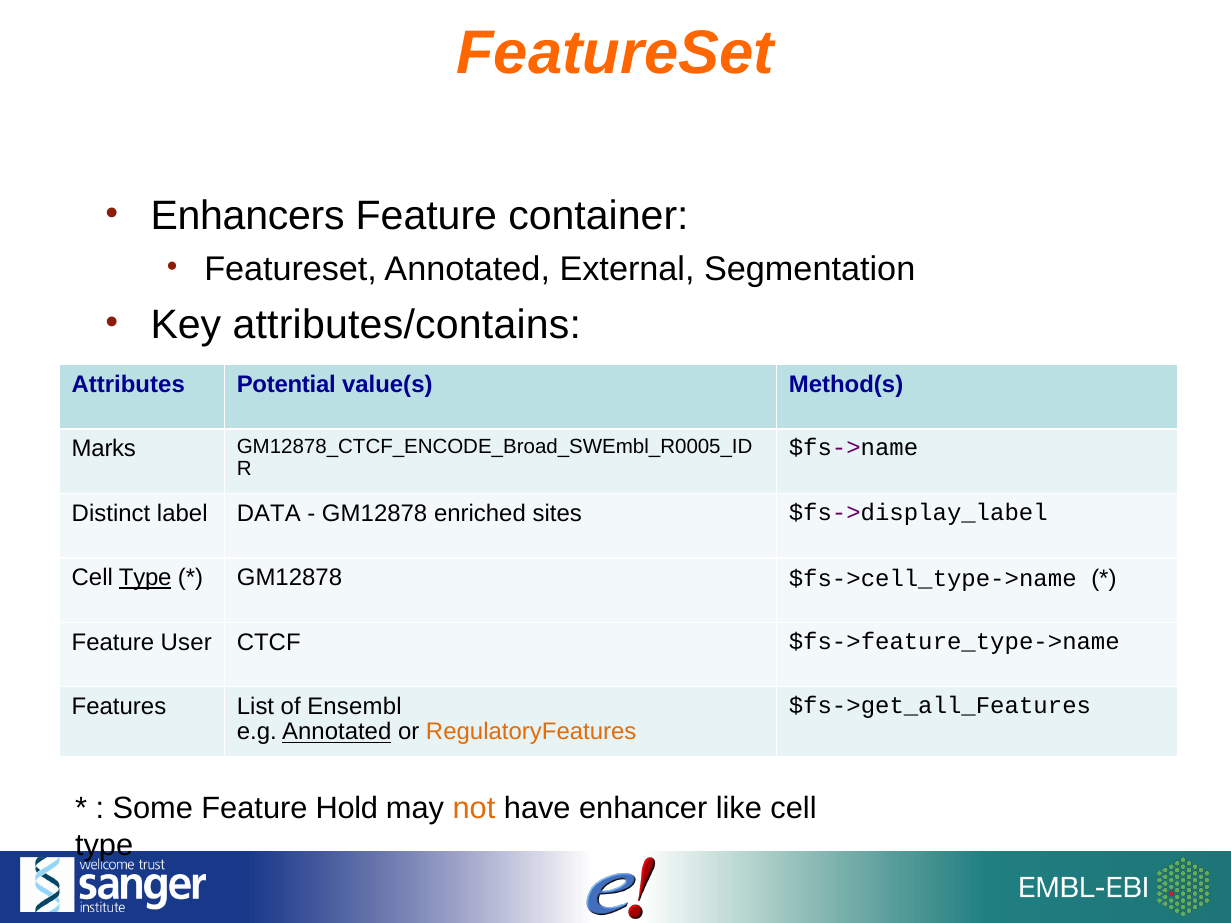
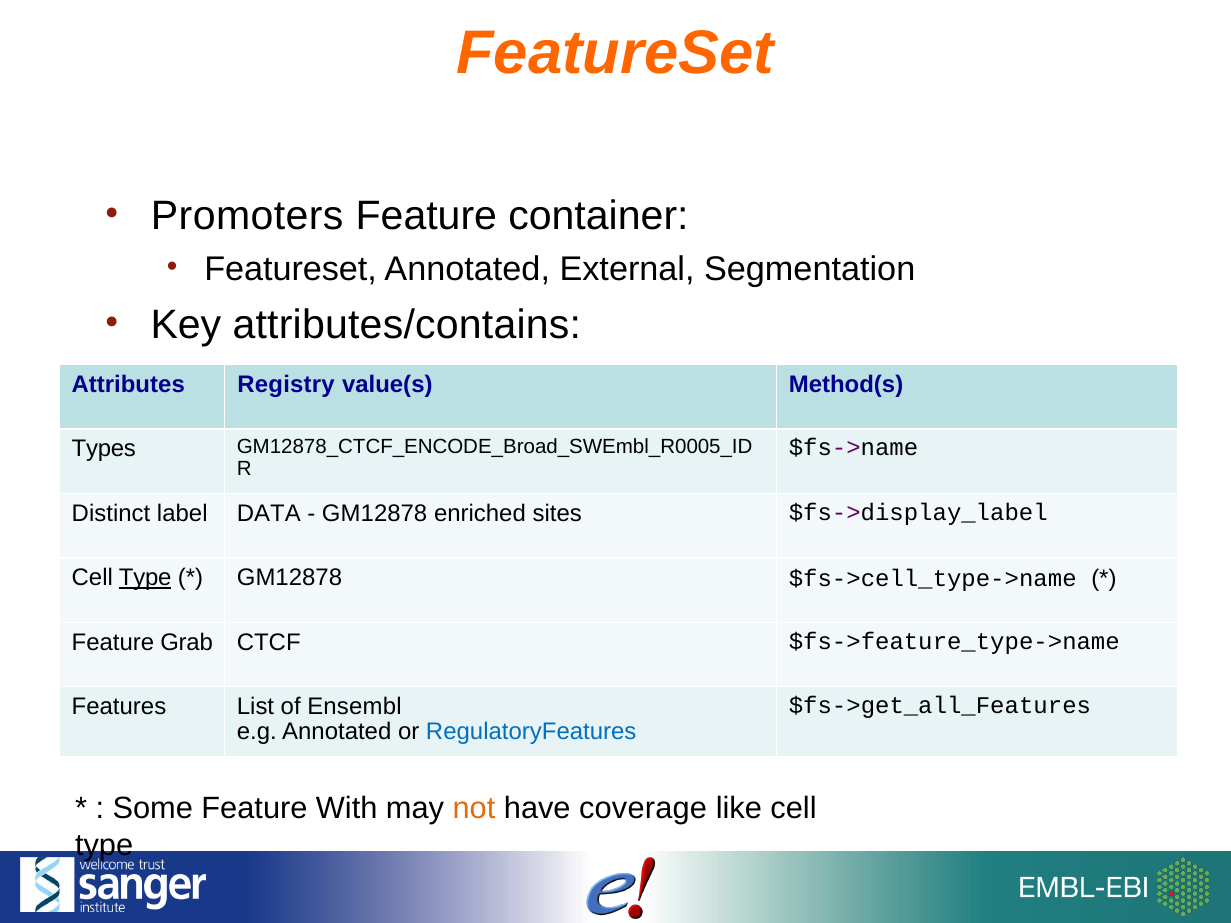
Enhancers: Enhancers -> Promoters
Potential: Potential -> Registry
Marks: Marks -> Types
User: User -> Grab
Annotated at (337, 732) underline: present -> none
RegulatoryFeatures colour: orange -> blue
Hold: Hold -> With
enhancer: enhancer -> coverage
